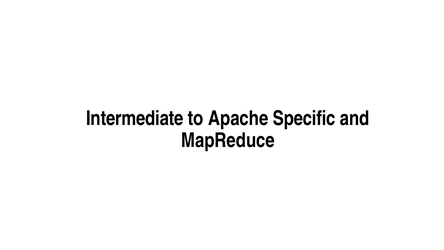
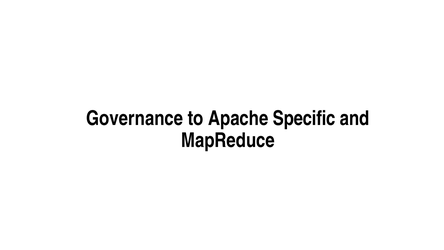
Intermediate: Intermediate -> Governance
